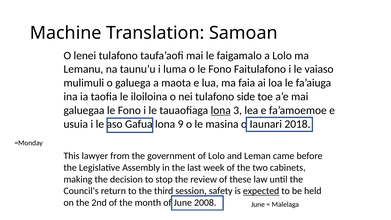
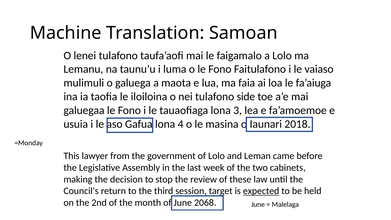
lona at (221, 110) underline: present -> none
9: 9 -> 4
safety: safety -> target
2008: 2008 -> 2068
